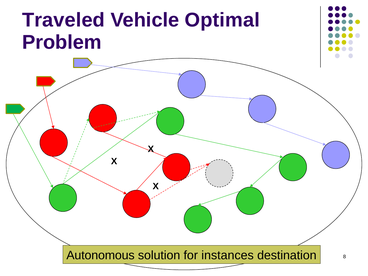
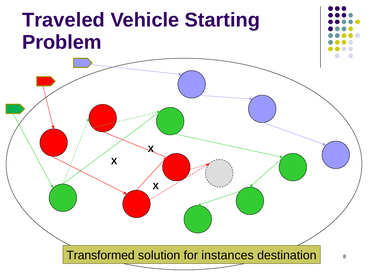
Optimal: Optimal -> Starting
Autonomous: Autonomous -> Transformed
